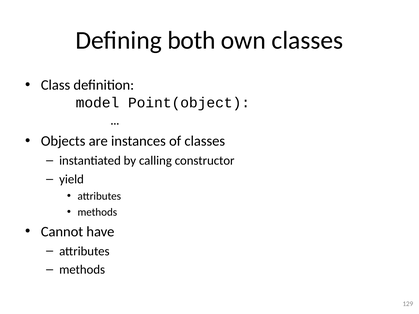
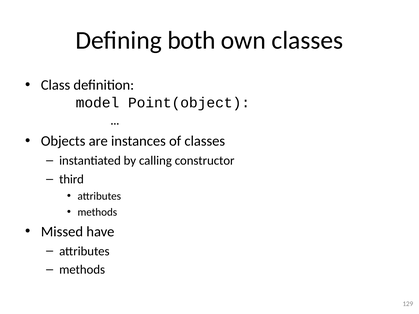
yield: yield -> third
Cannot: Cannot -> Missed
